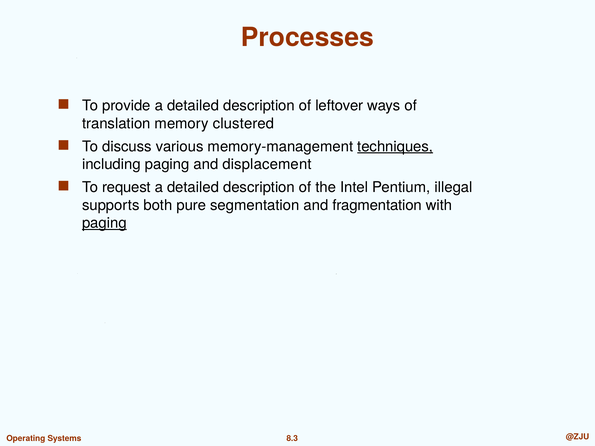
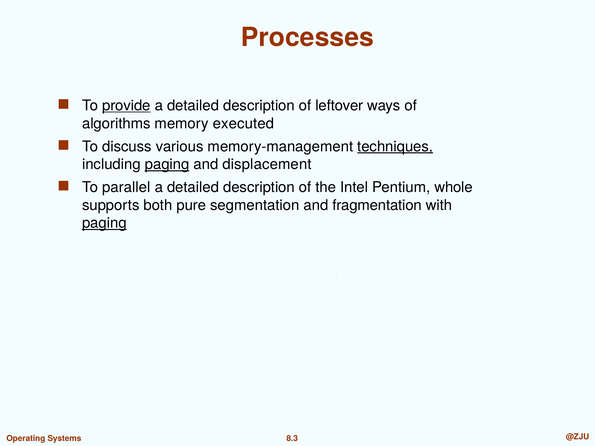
provide underline: none -> present
translation: translation -> algorithms
clustered: clustered -> executed
paging at (167, 164) underline: none -> present
request: request -> parallel
illegal: illegal -> whole
